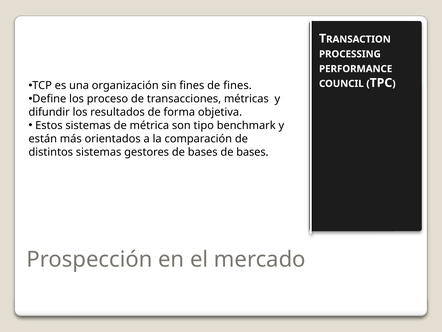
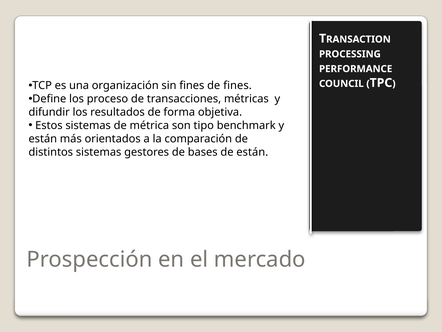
bases de bases: bases -> están
